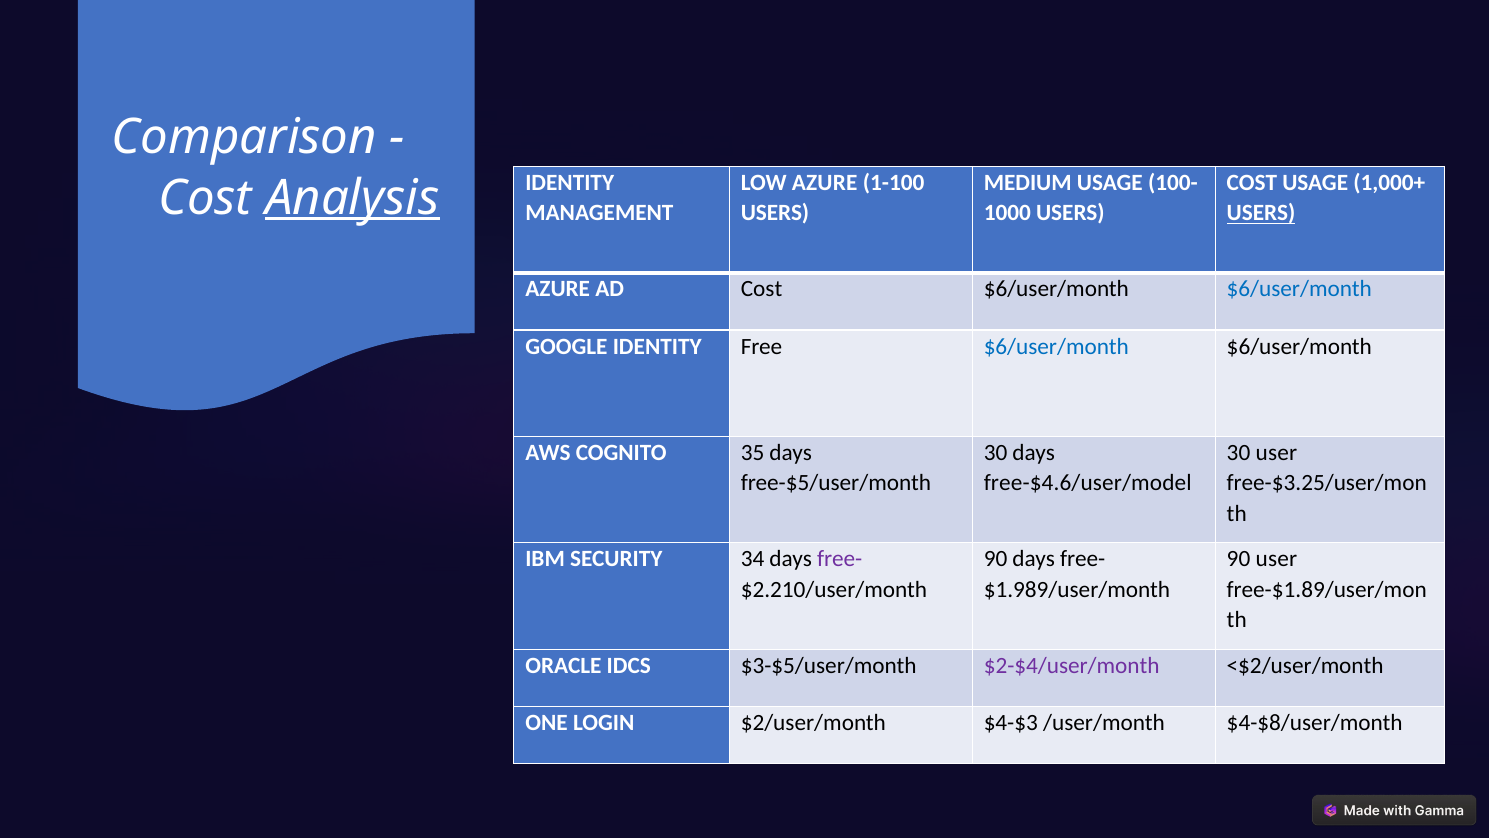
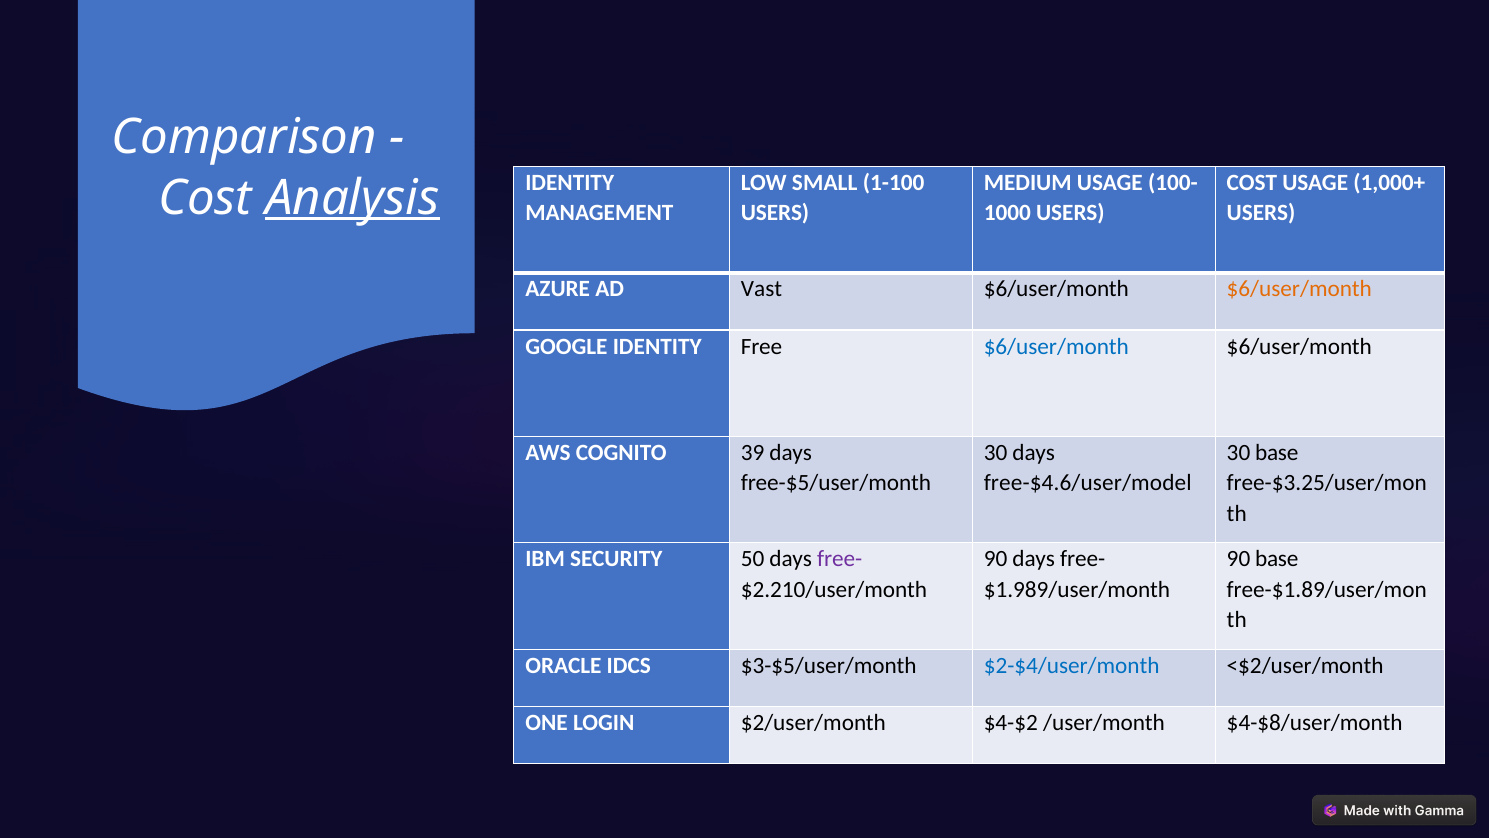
LOW AZURE: AZURE -> SMALL
USERS at (1261, 213) underline: present -> none
AD Cost: Cost -> Vast
$6/user/month at (1299, 289) colour: blue -> orange
35: 35 -> 39
30 user: user -> base
34: 34 -> 50
90 user: user -> base
$2-$4/user/month colour: purple -> blue
$4-$3: $4-$3 -> $4-$2
